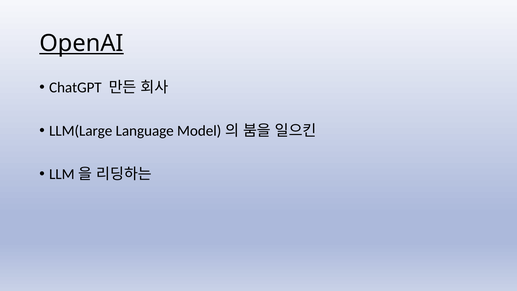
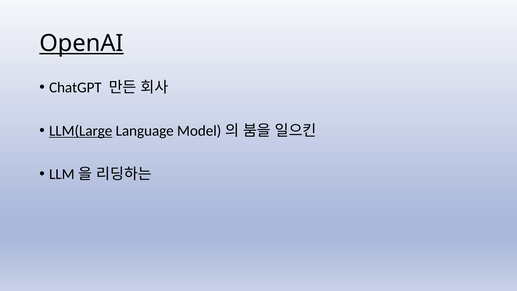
LLM(Large underline: none -> present
